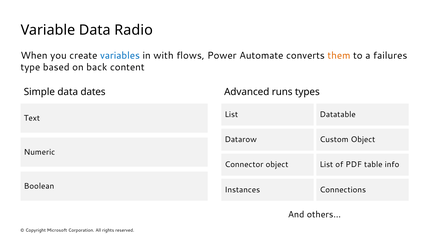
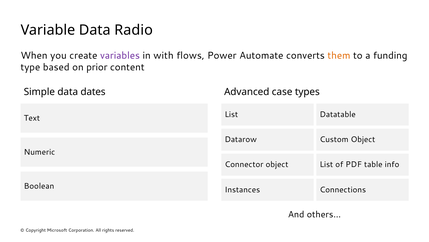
variables colour: blue -> purple
failures: failures -> funding
back: back -> prior
runs: runs -> case
